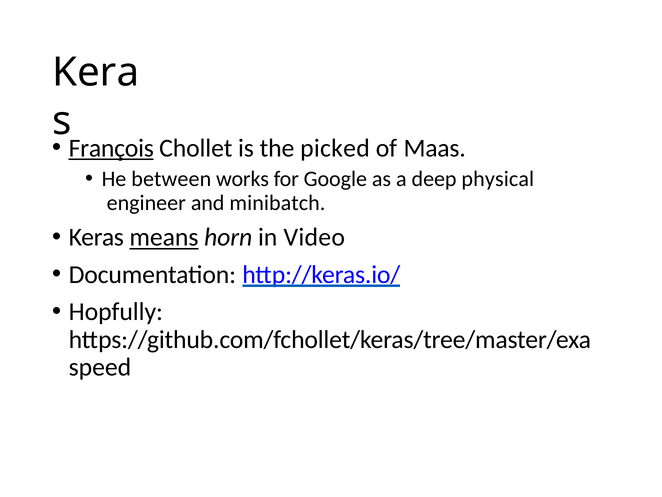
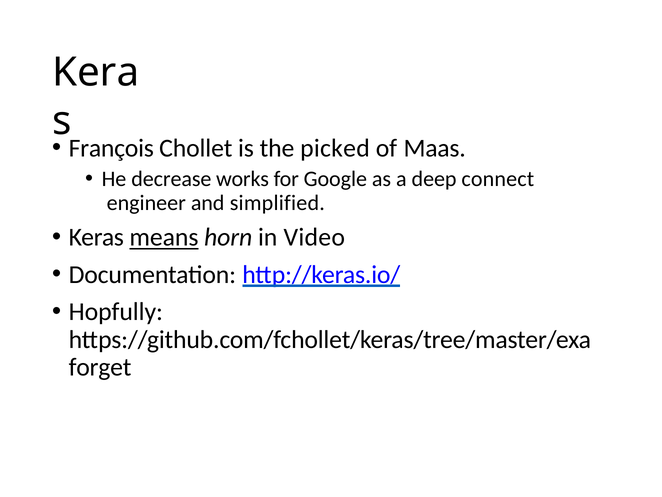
François underline: present -> none
between: between -> decrease
physical: physical -> connect
minibatch: minibatch -> simplified
speed: speed -> forget
